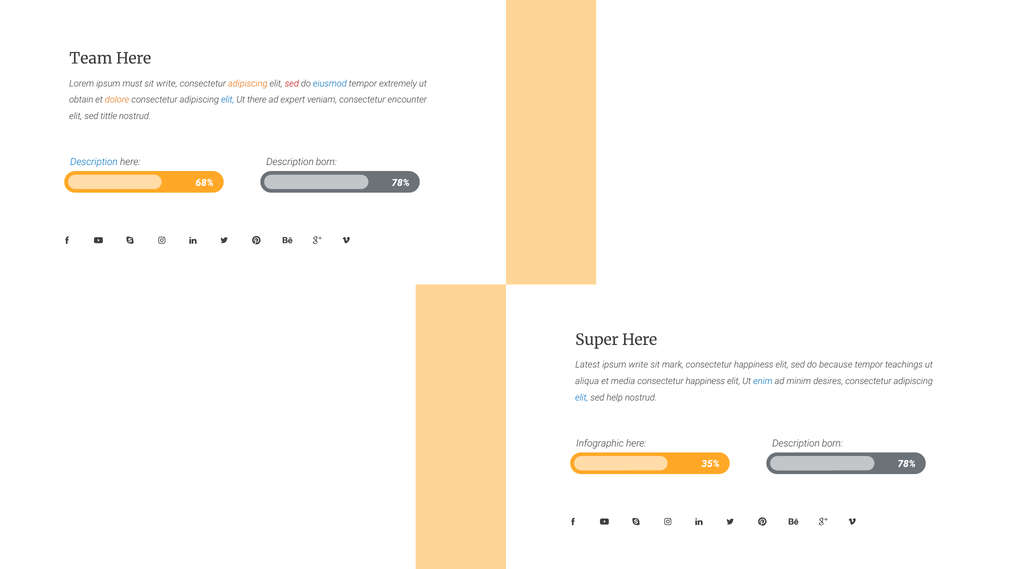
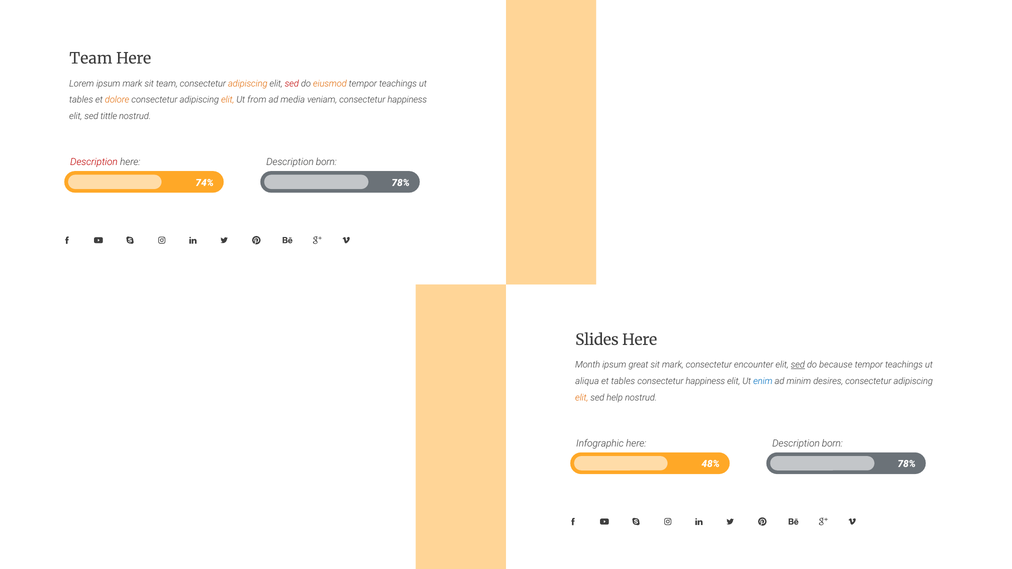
ipsum must: must -> mark
sit write: write -> team
eiusmod colour: blue -> orange
extremely at (398, 84): extremely -> teachings
obtain at (81, 100): obtain -> tables
elit at (228, 100) colour: blue -> orange
there: there -> from
expert: expert -> media
veniam consectetur encounter: encounter -> happiness
Description at (94, 162) colour: blue -> red
68%: 68% -> 74%
Super: Super -> Slides
Latest: Latest -> Month
ipsum write: write -> great
happiness at (754, 365): happiness -> encounter
sed at (798, 365) underline: none -> present
et media: media -> tables
elit at (582, 398) colour: blue -> orange
35%: 35% -> 48%
